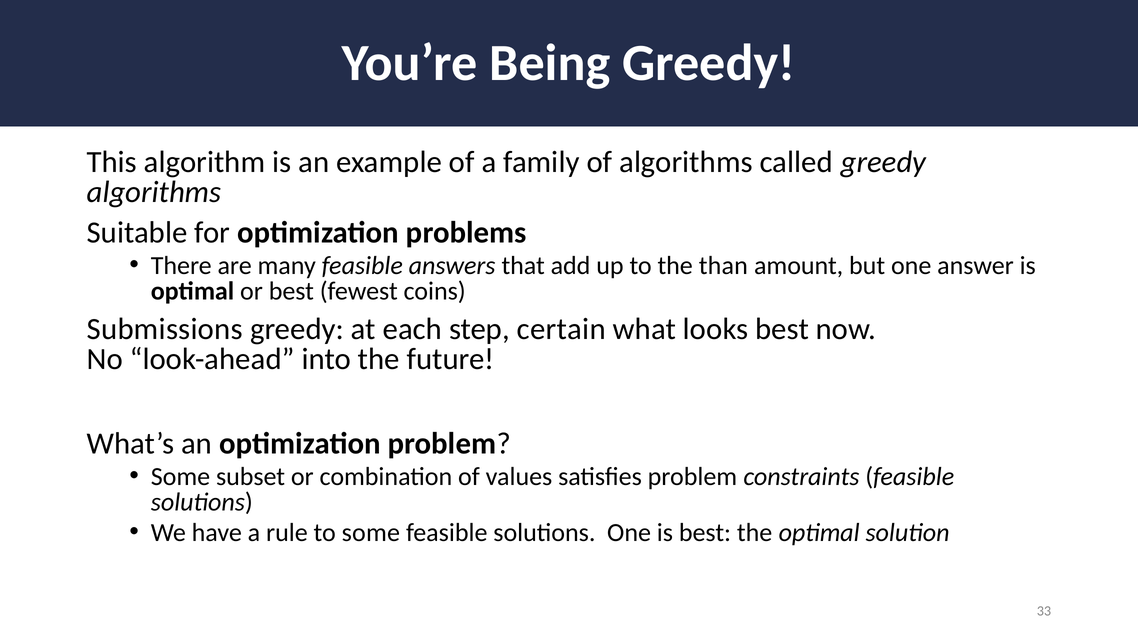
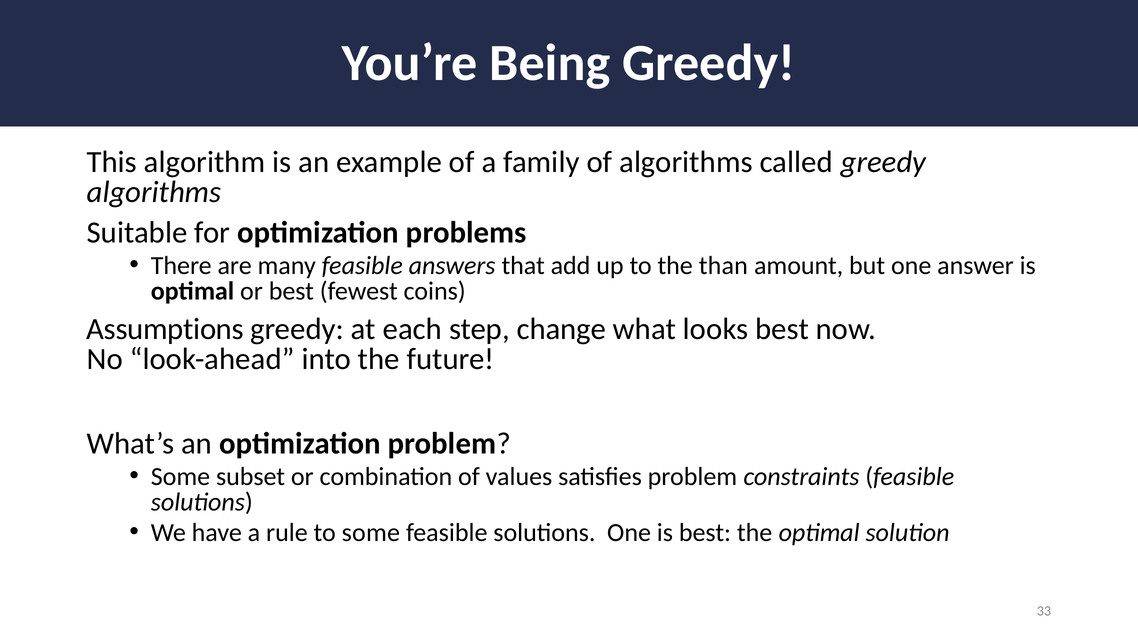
Submissions: Submissions -> Assumptions
certain: certain -> change
